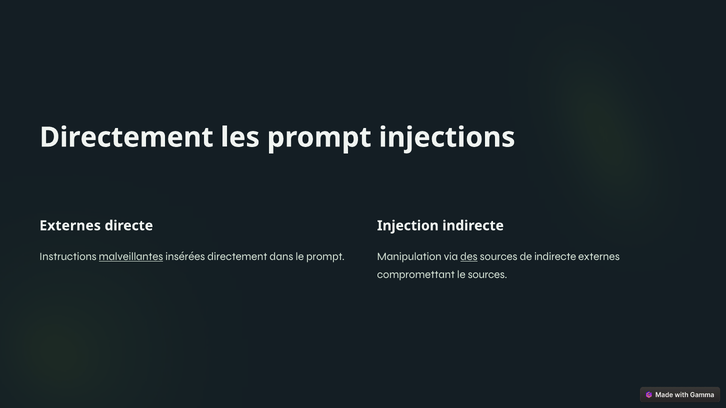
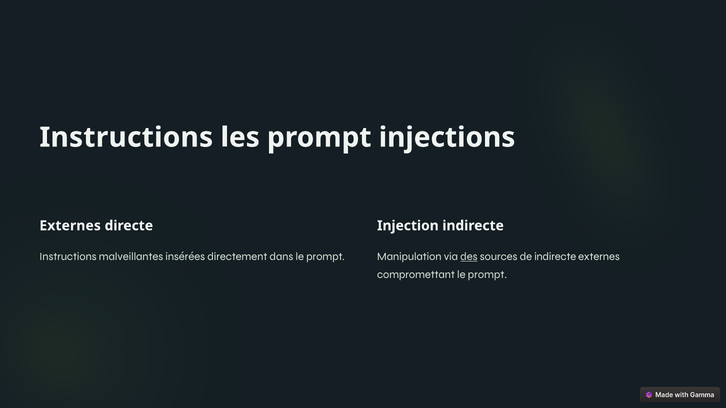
Directement at (126, 138): Directement -> Instructions
malveillantes underline: present -> none
compromettant le sources: sources -> prompt
